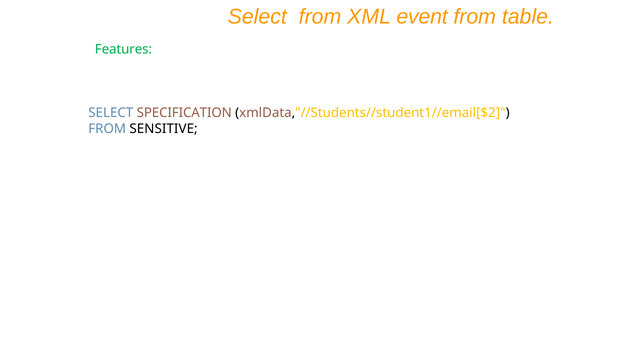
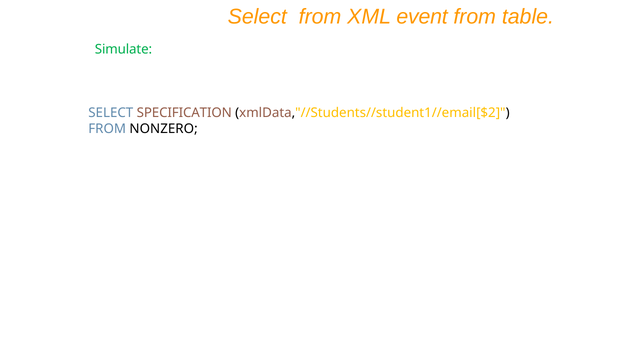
Features: Features -> Simulate
SENSITIVE: SENSITIVE -> NONZERO
